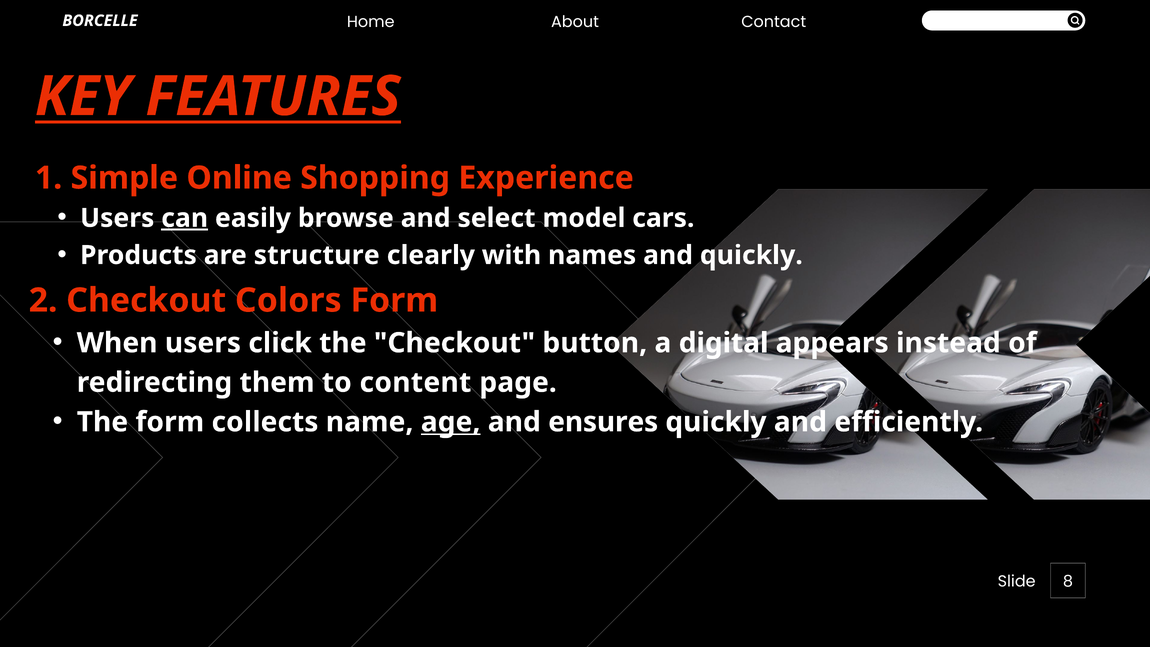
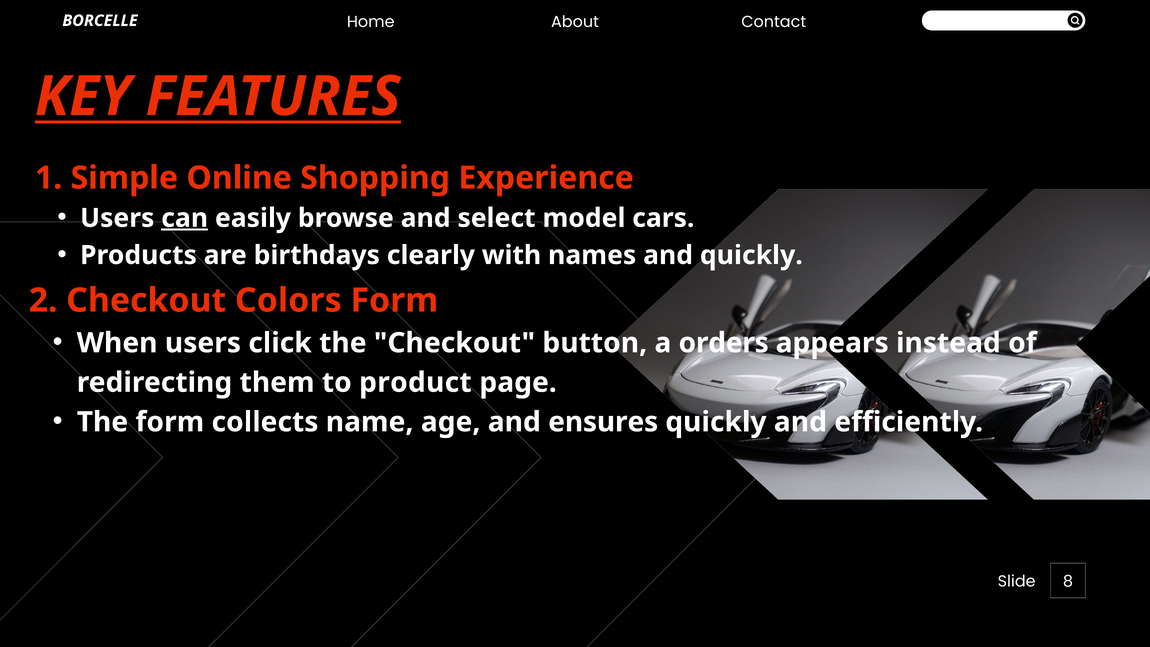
structure: structure -> birthdays
digital: digital -> orders
content: content -> product
age underline: present -> none
